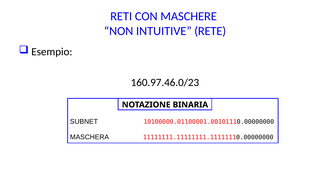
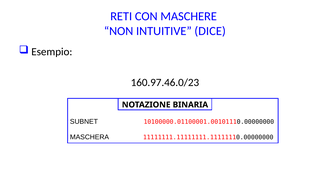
RETE: RETE -> DICE
